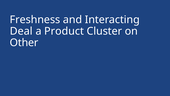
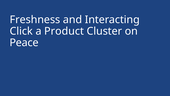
Deal: Deal -> Click
Other: Other -> Peace
